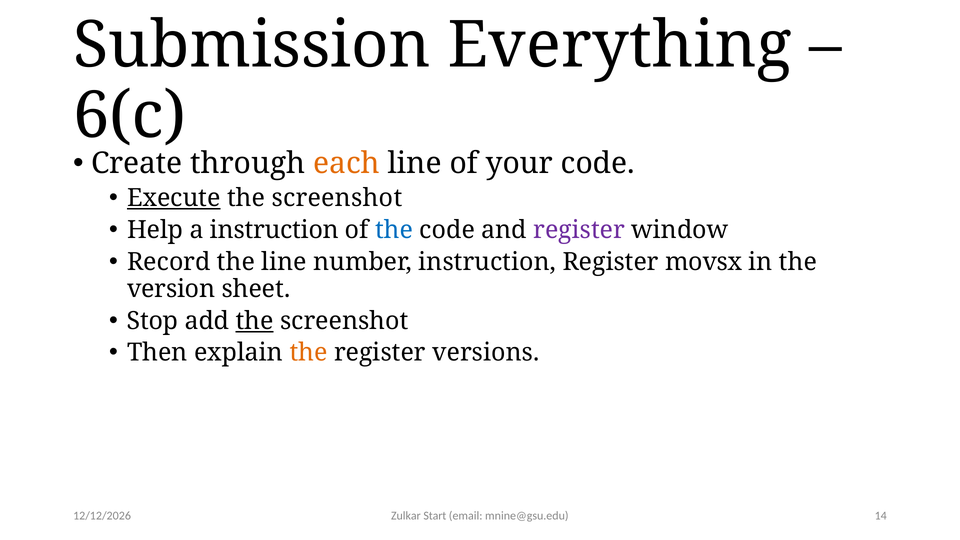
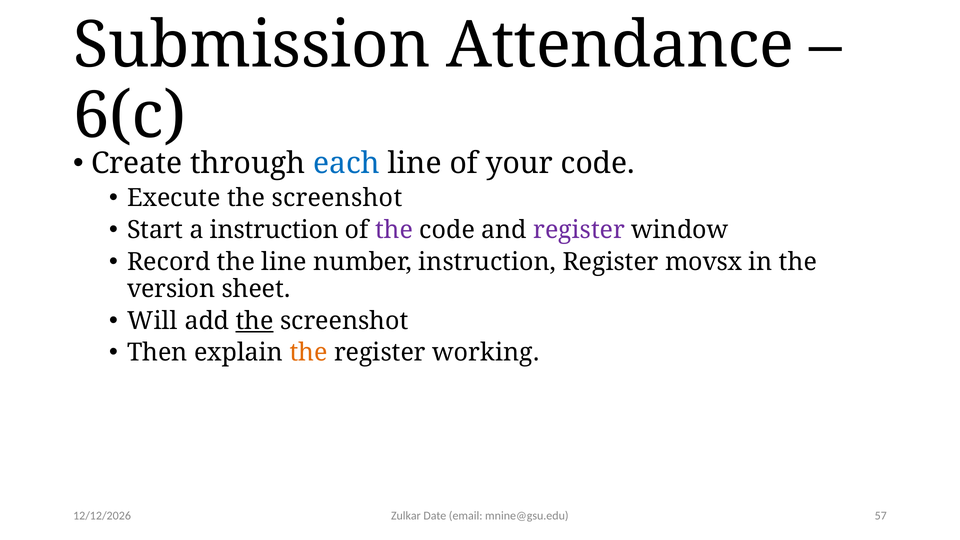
Everything: Everything -> Attendance
each colour: orange -> blue
Execute underline: present -> none
Help: Help -> Start
the at (394, 230) colour: blue -> purple
Stop: Stop -> Will
versions: versions -> working
Start: Start -> Date
14: 14 -> 57
